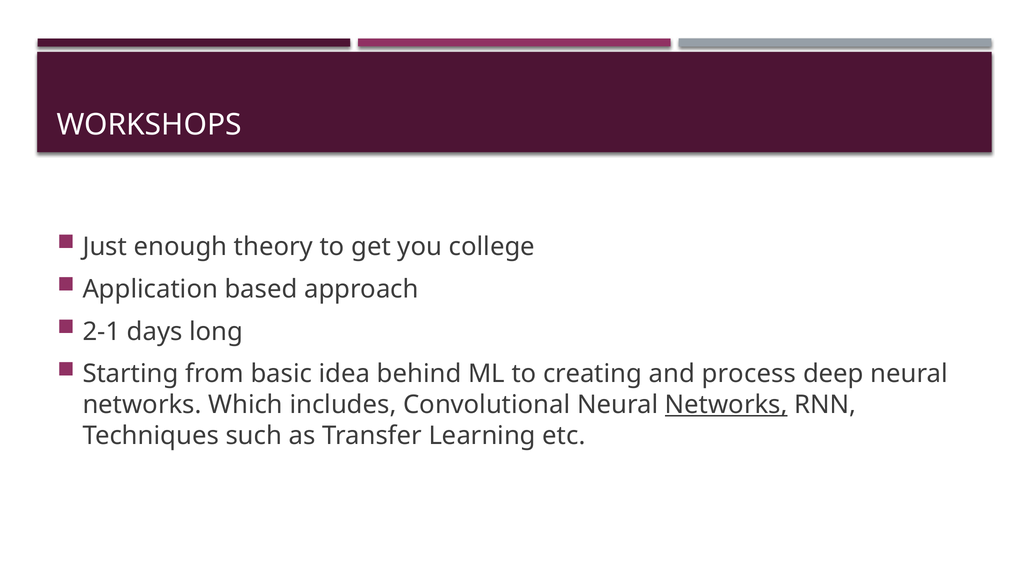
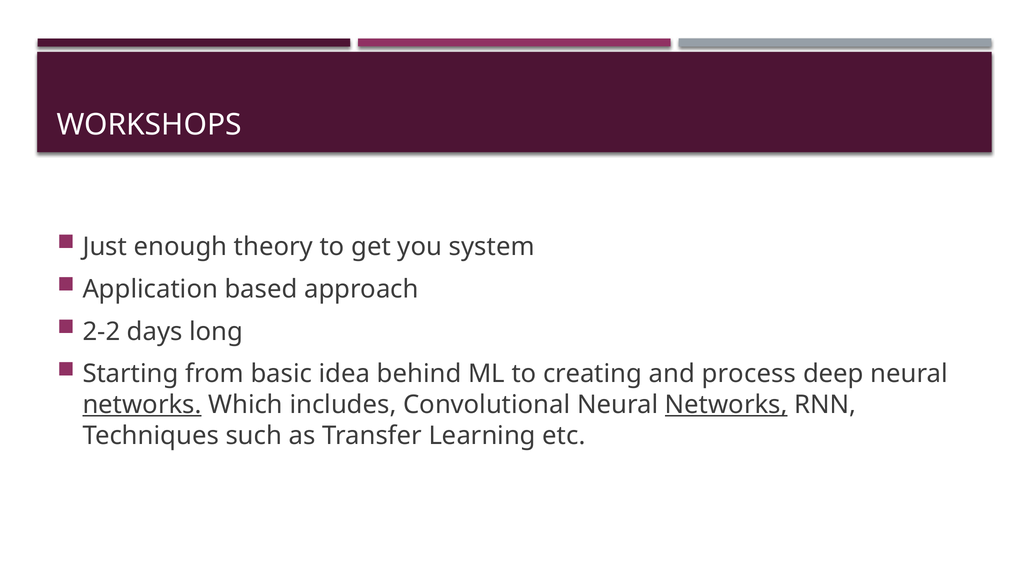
college: college -> system
2-1: 2-1 -> 2-2
networks at (142, 405) underline: none -> present
